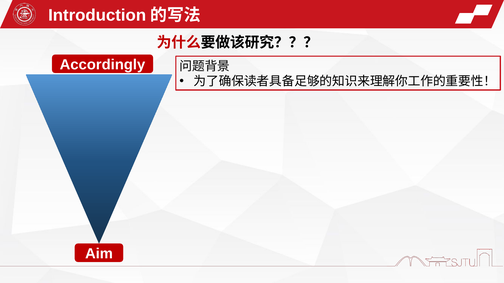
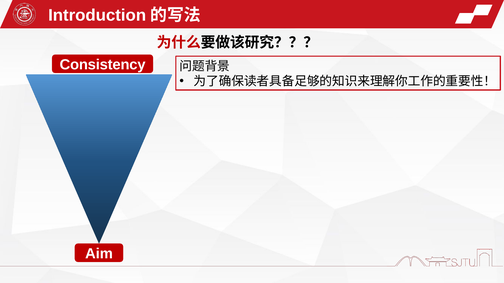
Accordingly: Accordingly -> Consistency
